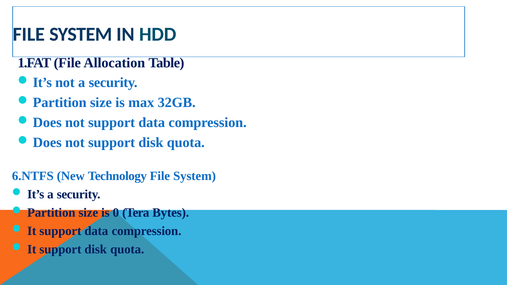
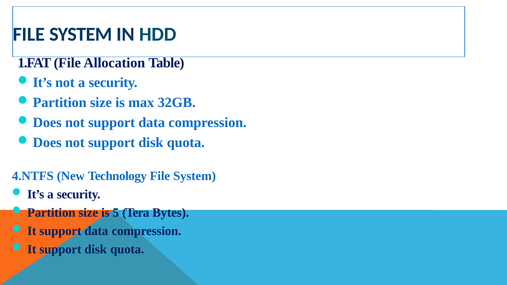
6.NTFS: 6.NTFS -> 4.NTFS
0: 0 -> 5
